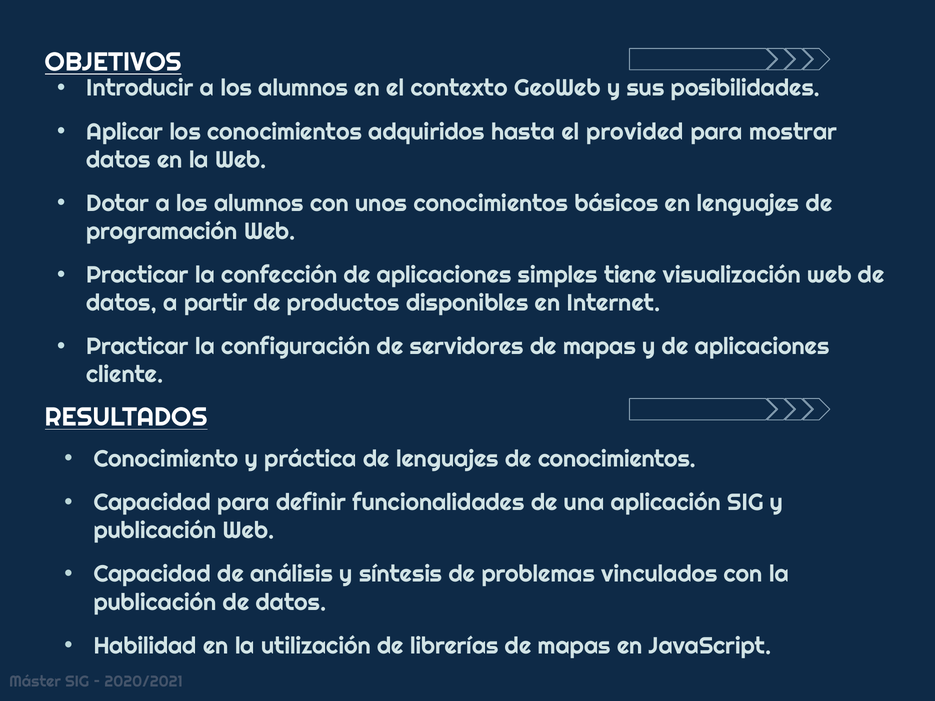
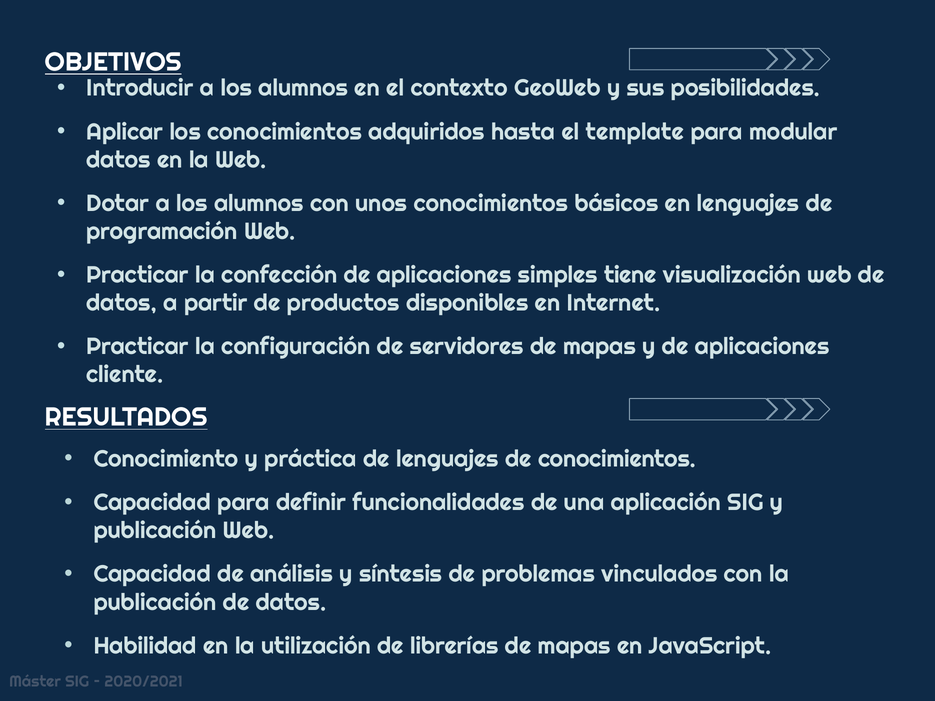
provided: provided -> template
mostrar: mostrar -> modular
